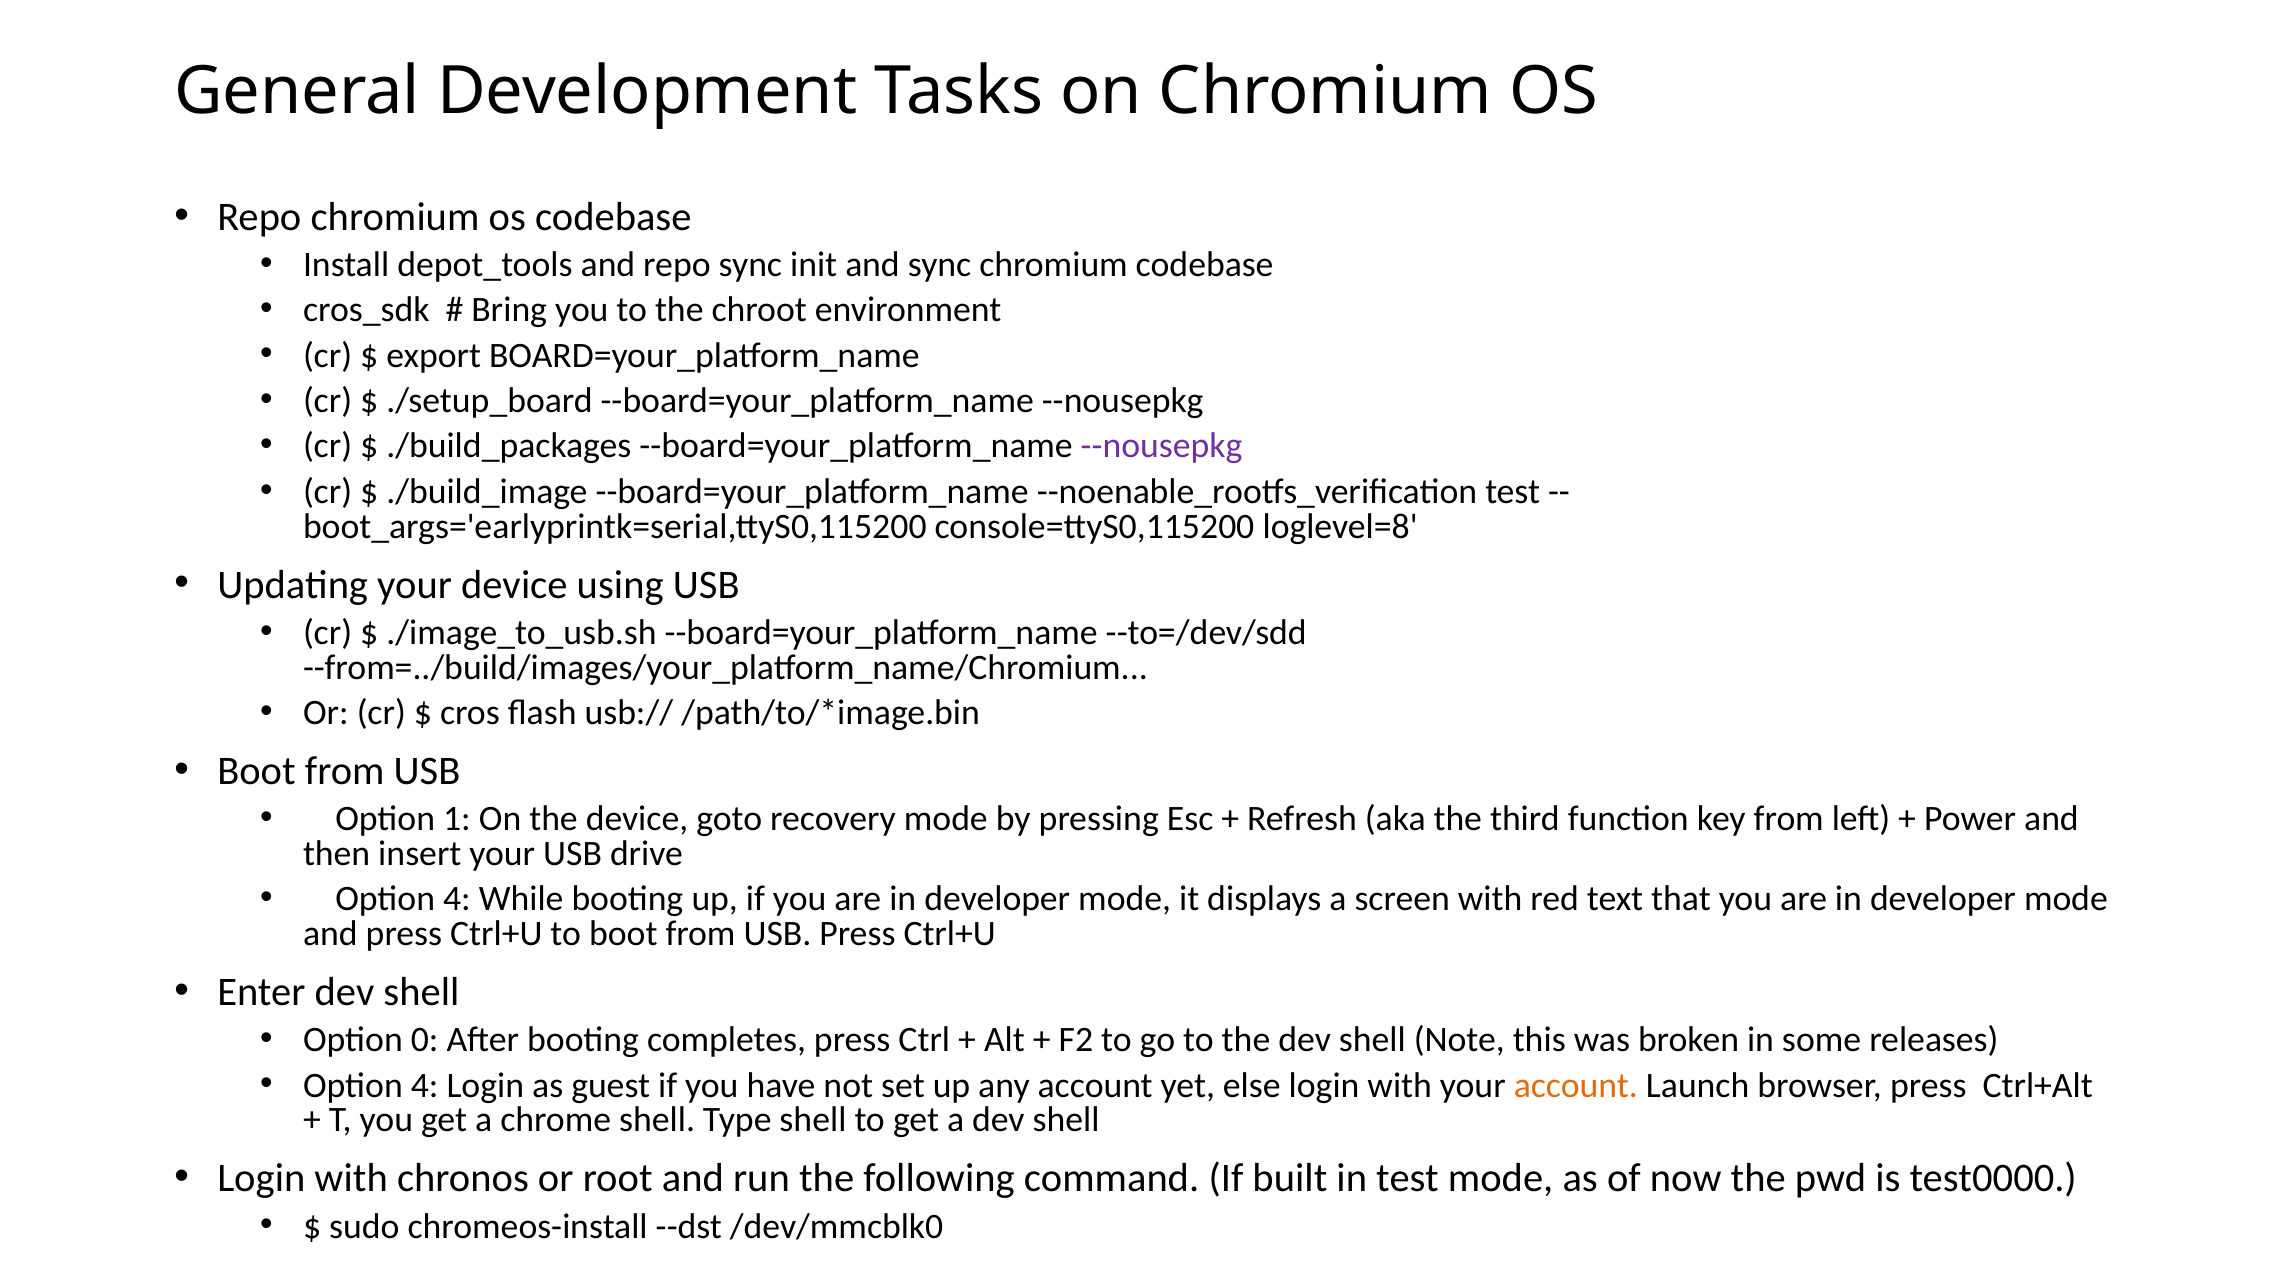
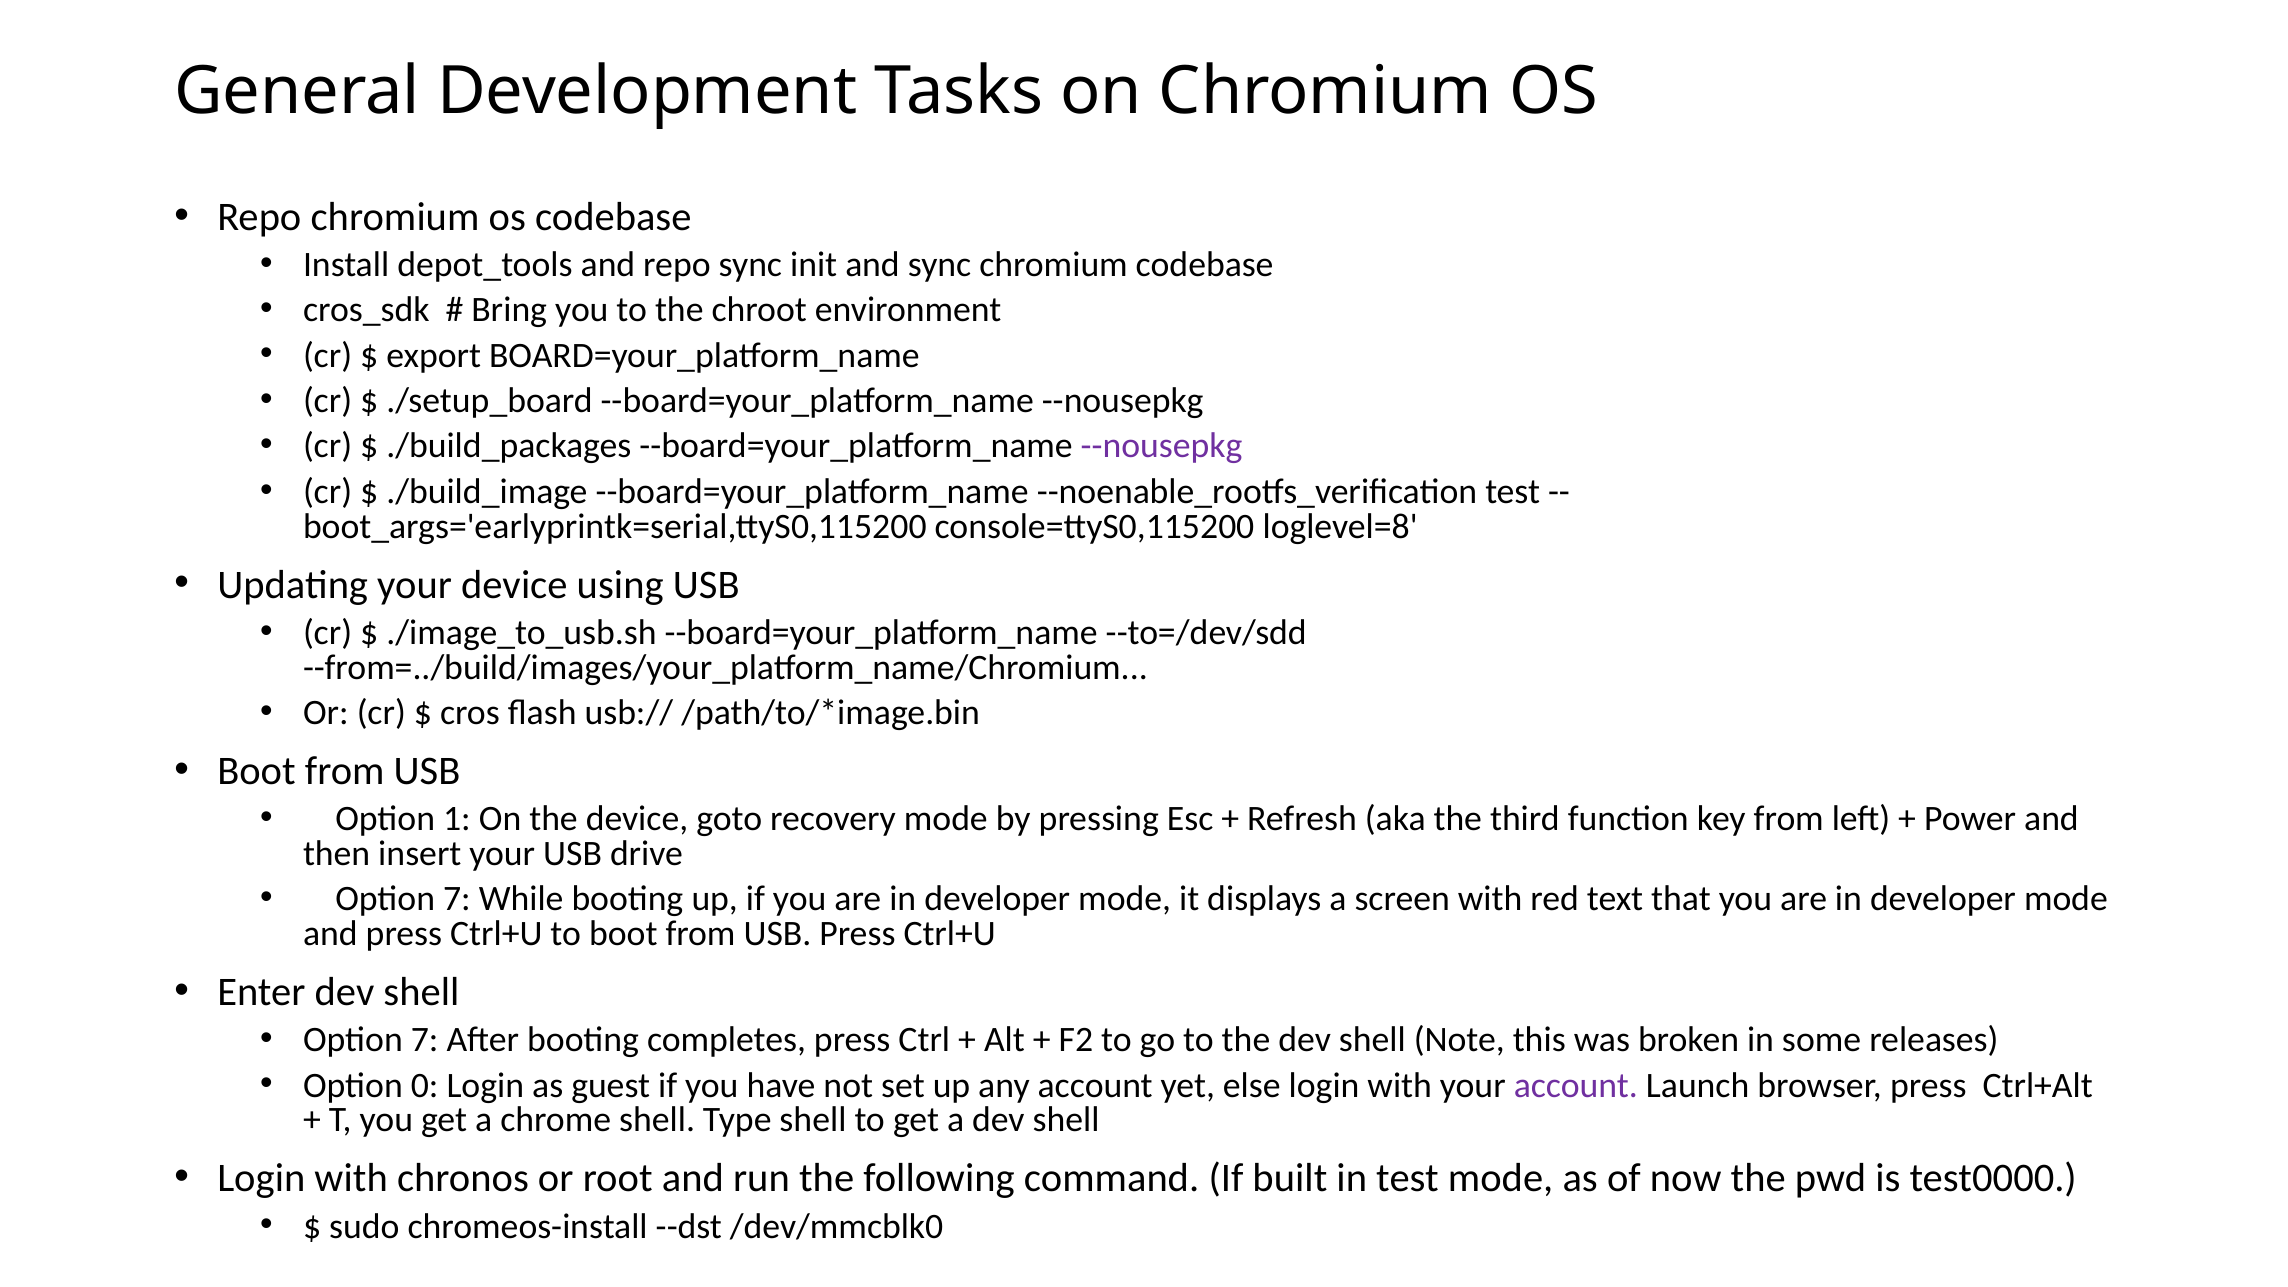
4 at (457, 899): 4 -> 7
0 at (425, 1040): 0 -> 7
4 at (425, 1085): 4 -> 0
account at (1576, 1085) colour: orange -> purple
